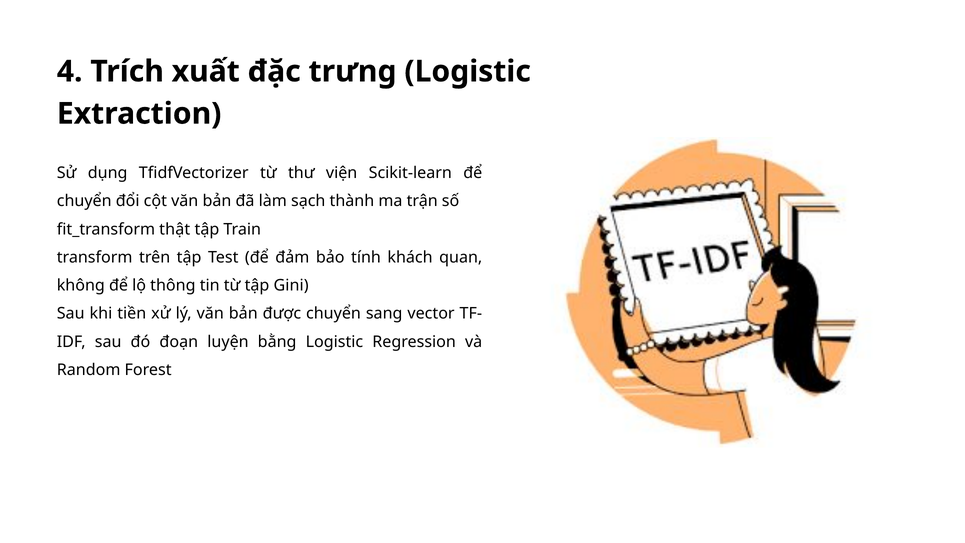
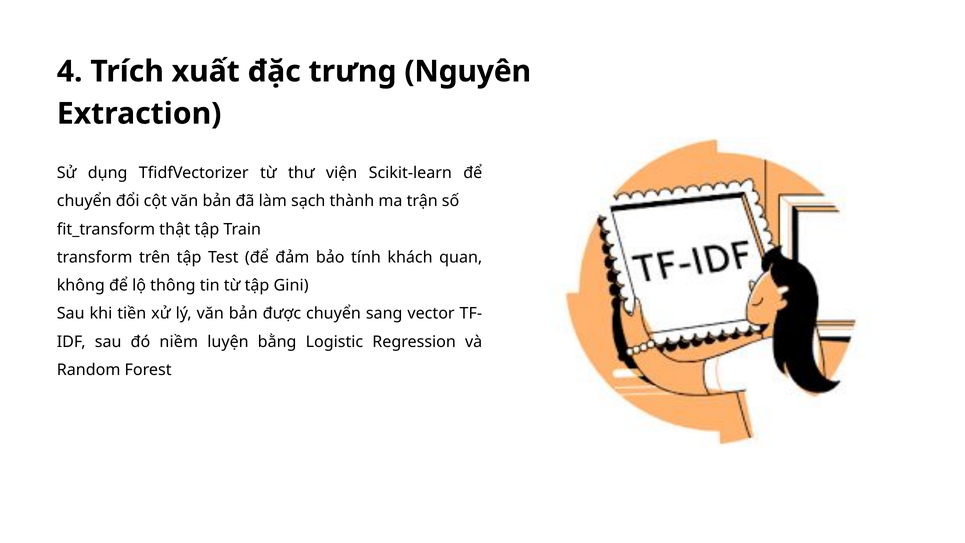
trưng Logistic: Logistic -> Nguyên
đoạn: đoạn -> niềm
